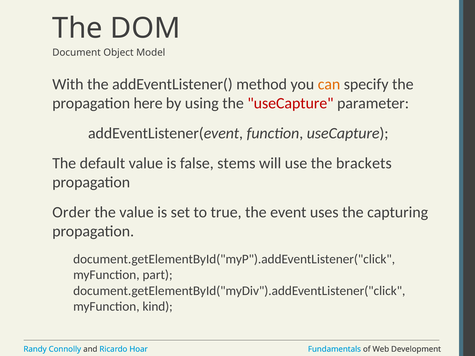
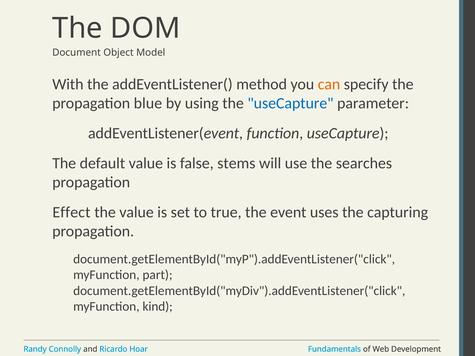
here: here -> blue
useCapture at (291, 103) colour: red -> blue
brackets: brackets -> searches
Order: Order -> Effect
